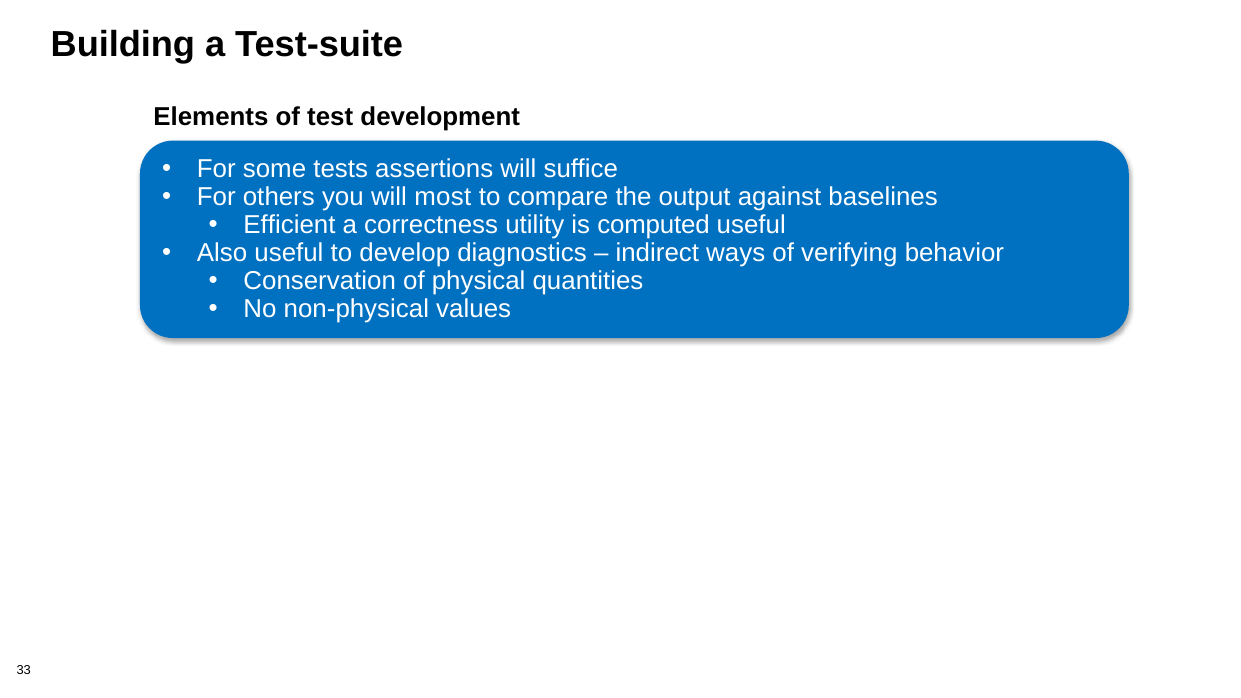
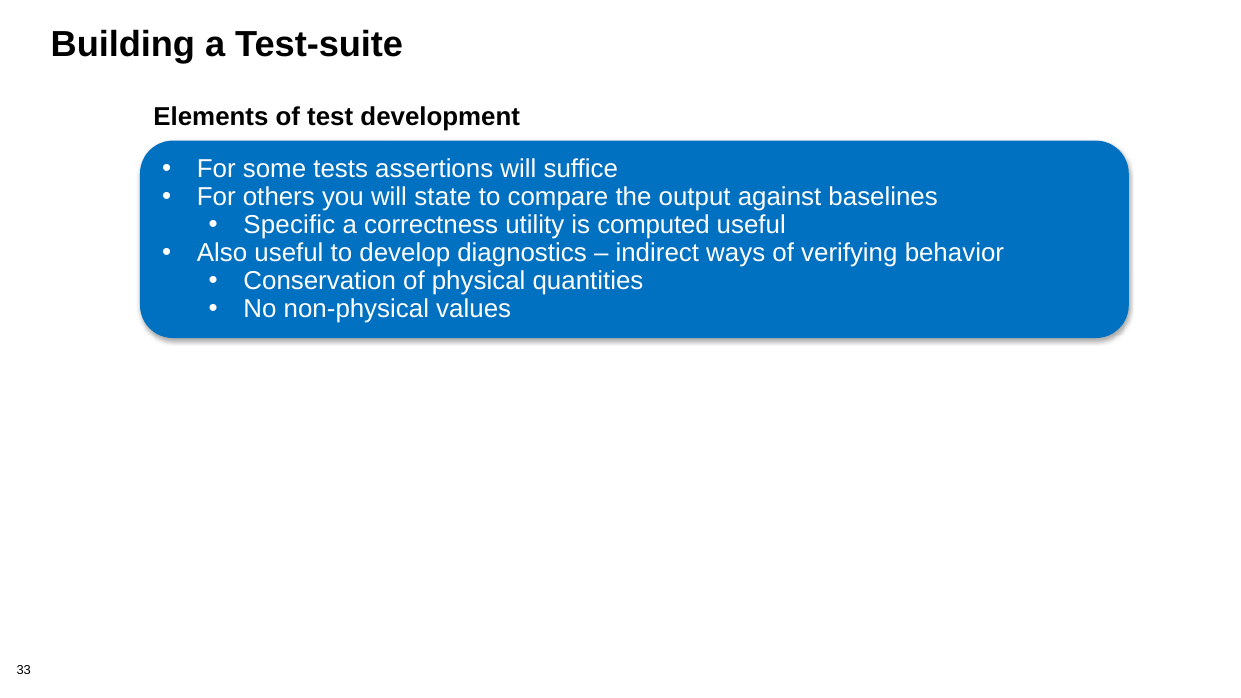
most: most -> state
Efficient: Efficient -> Specific
